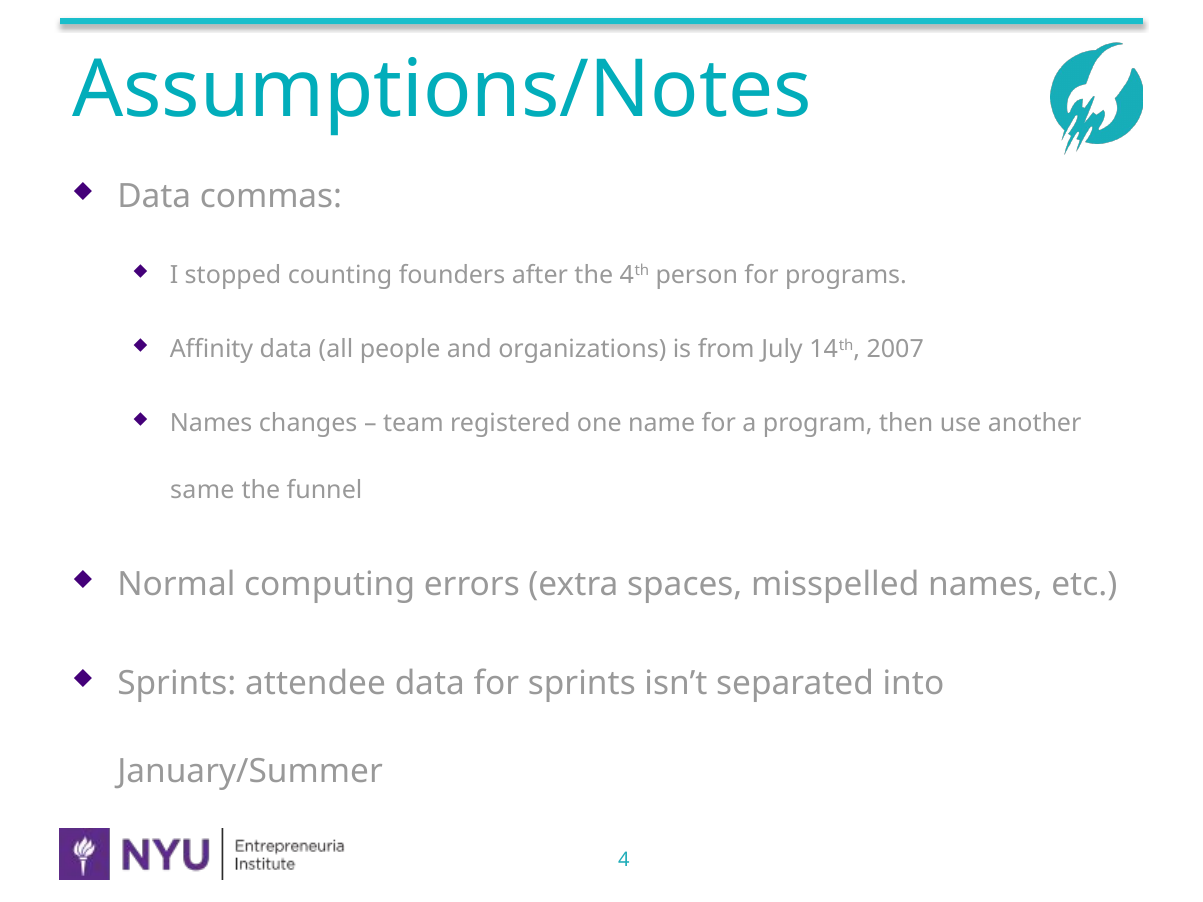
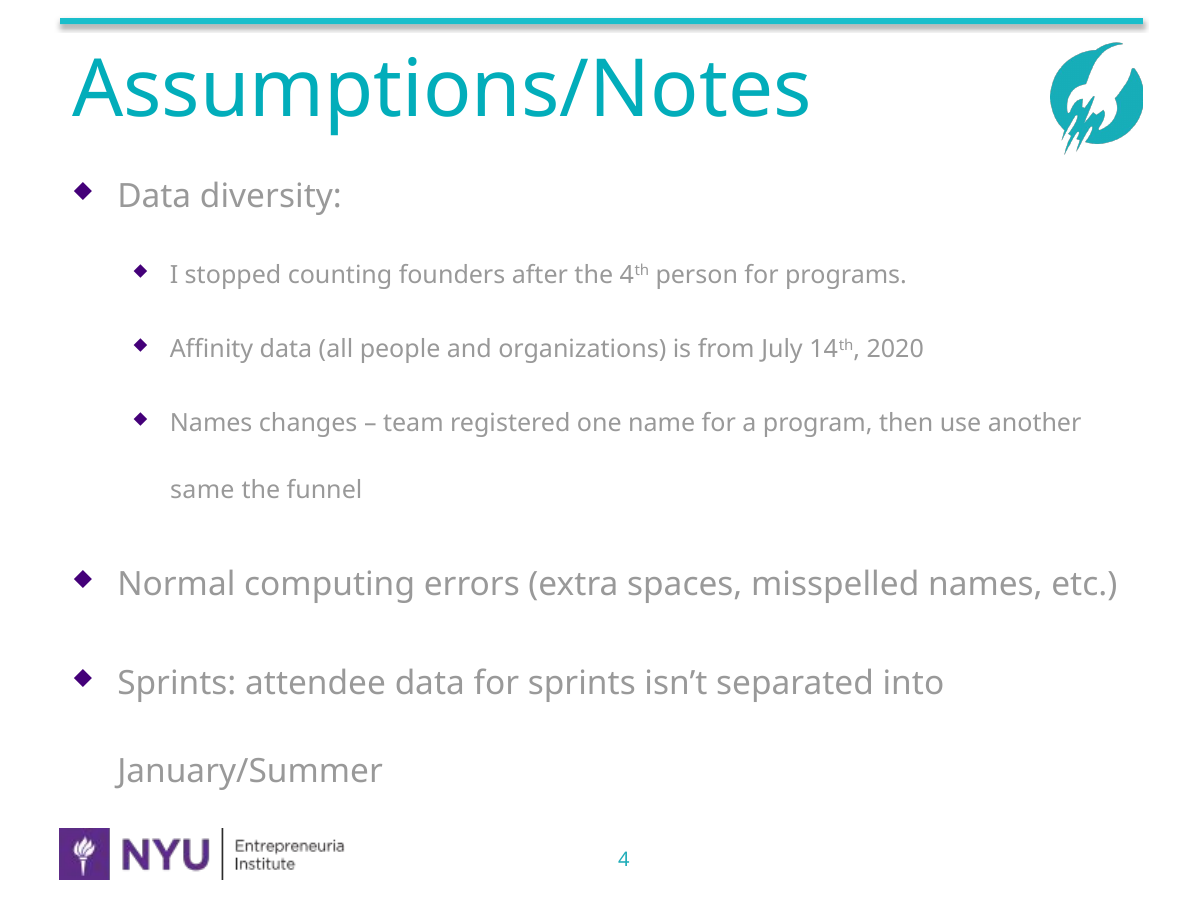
commas: commas -> diversity
2007: 2007 -> 2020
